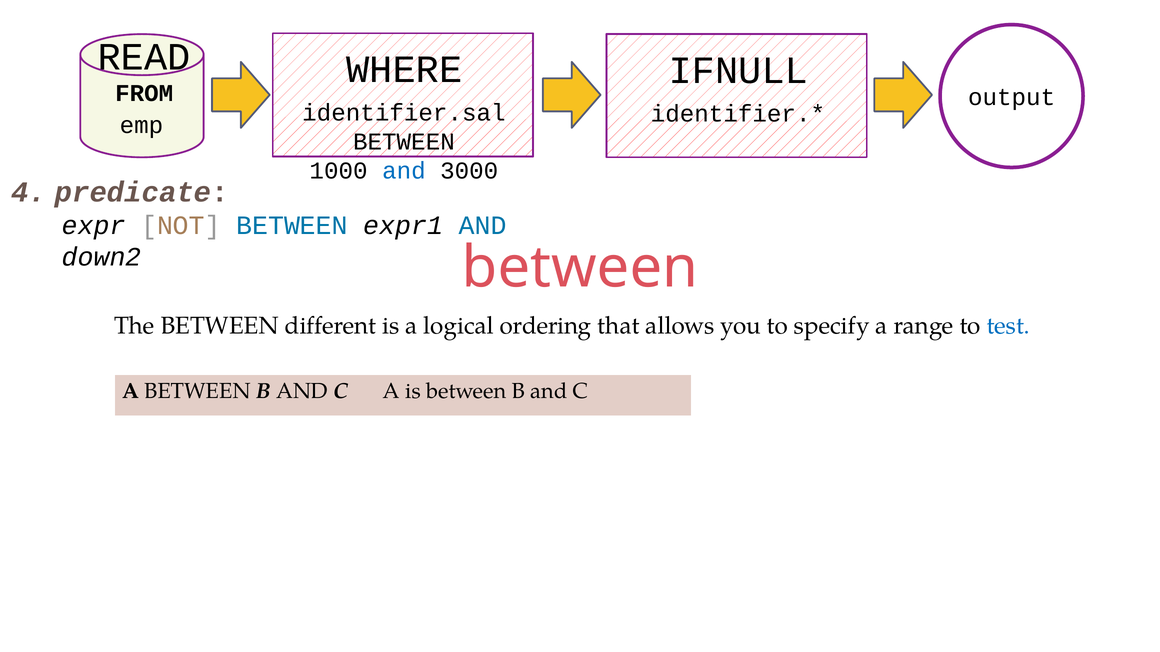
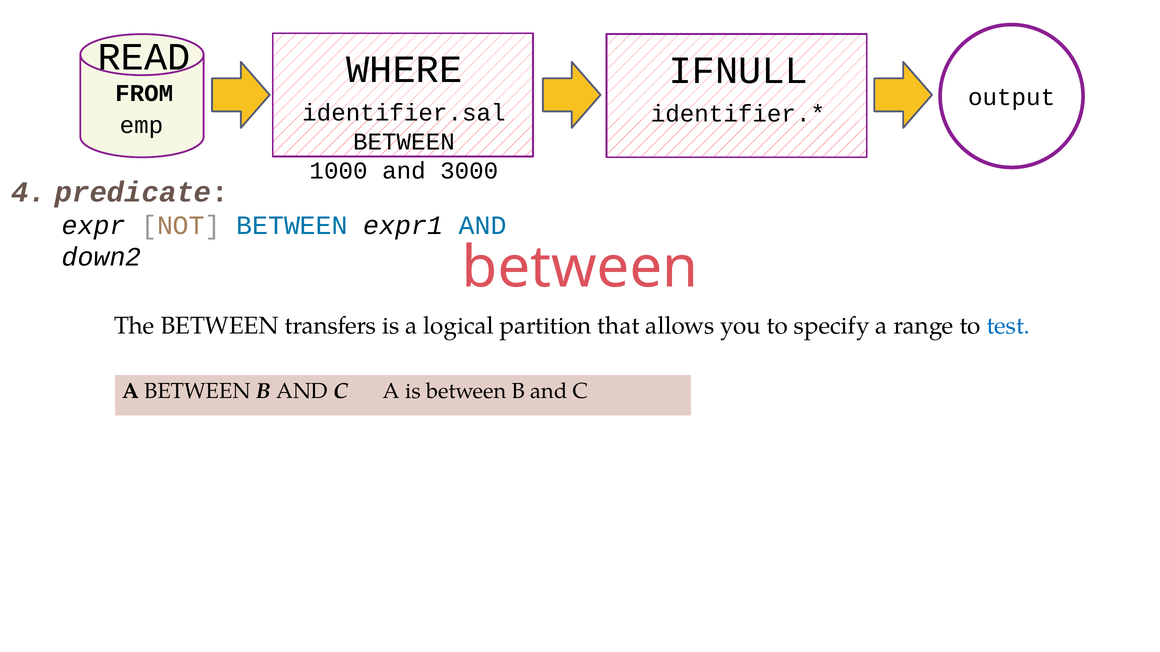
and at (404, 171) colour: blue -> black
different: different -> transfers
ordering: ordering -> partition
